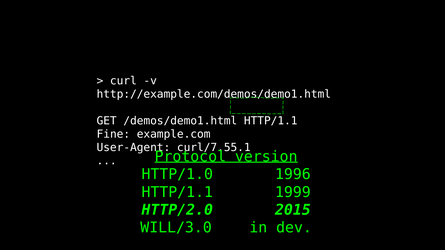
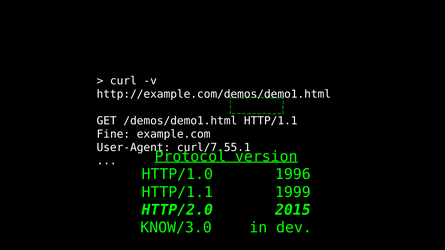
WILL/3.0: WILL/3.0 -> KNOW/3.0
